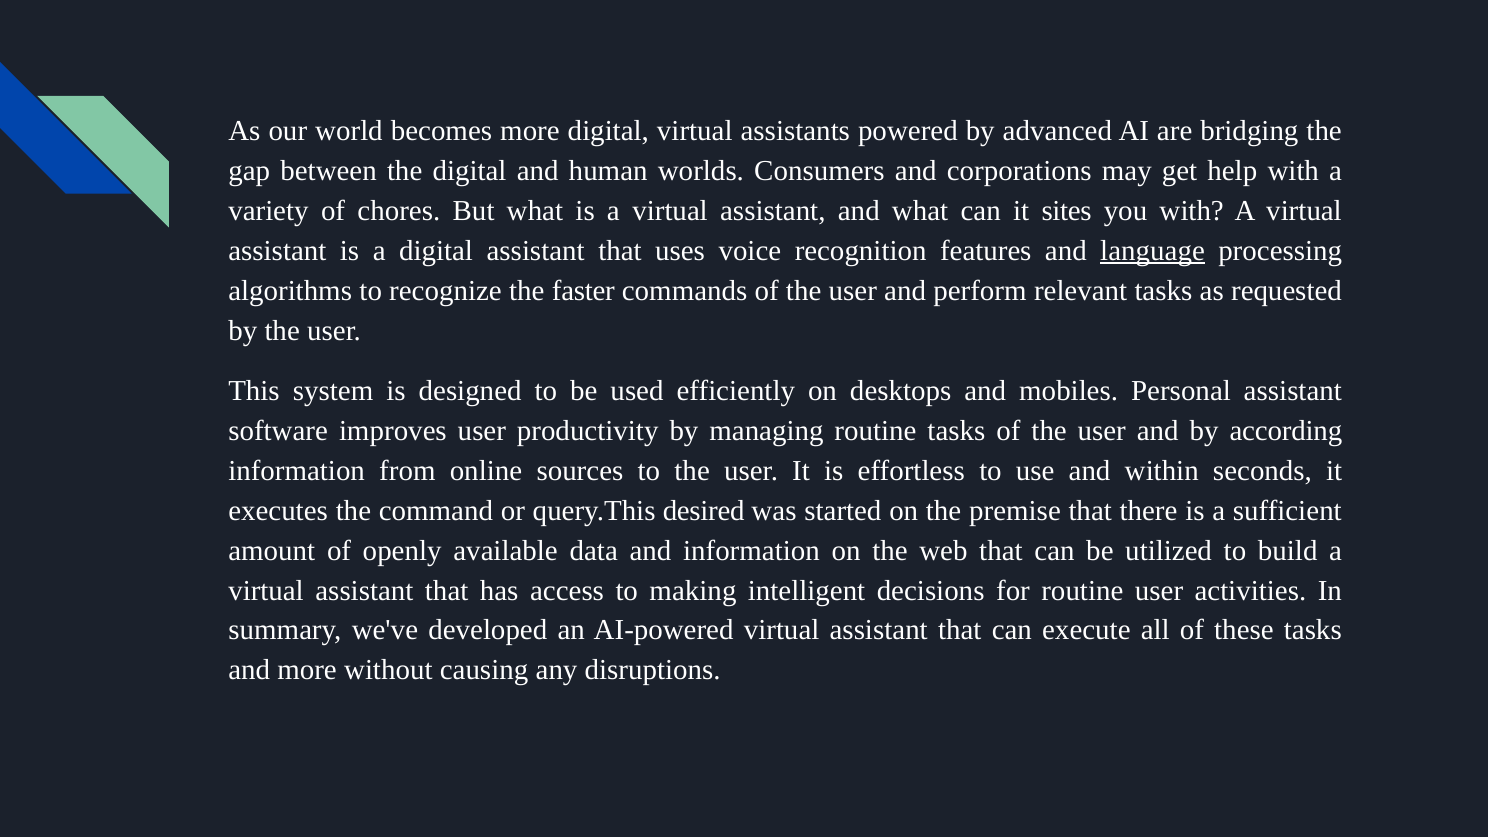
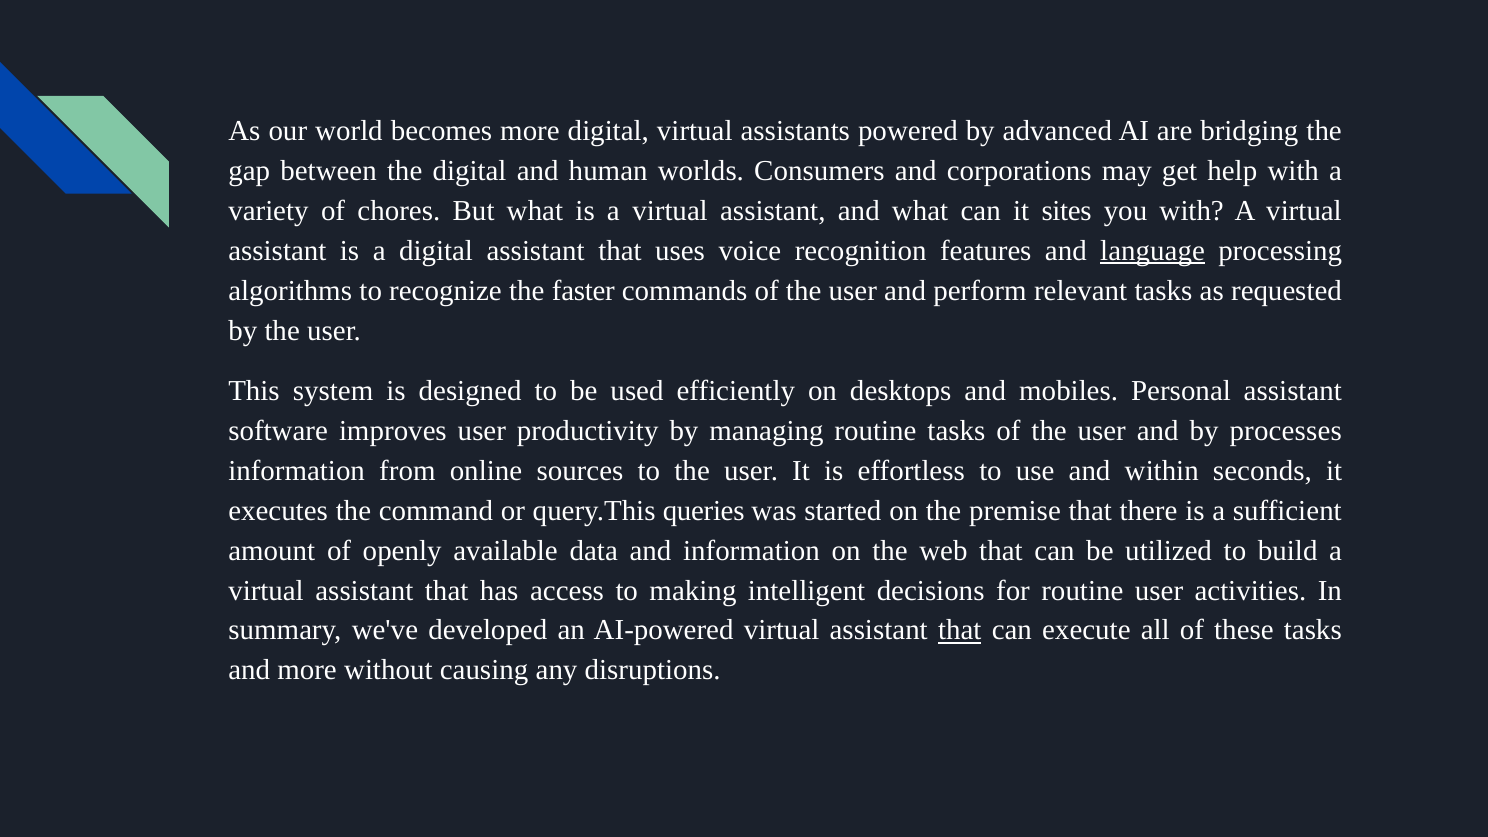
according: according -> processes
desired: desired -> queries
that at (960, 630) underline: none -> present
